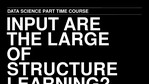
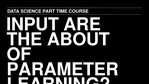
LARGE: LARGE -> ABOUT
STRUCTURE: STRUCTURE -> PARAMETER
